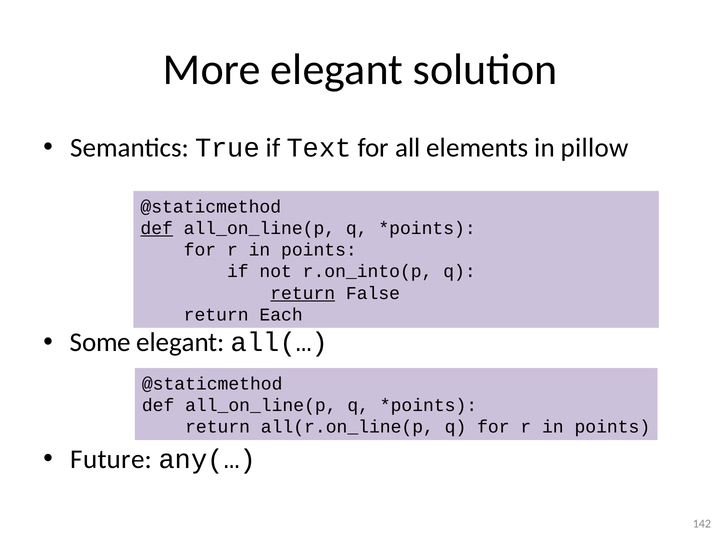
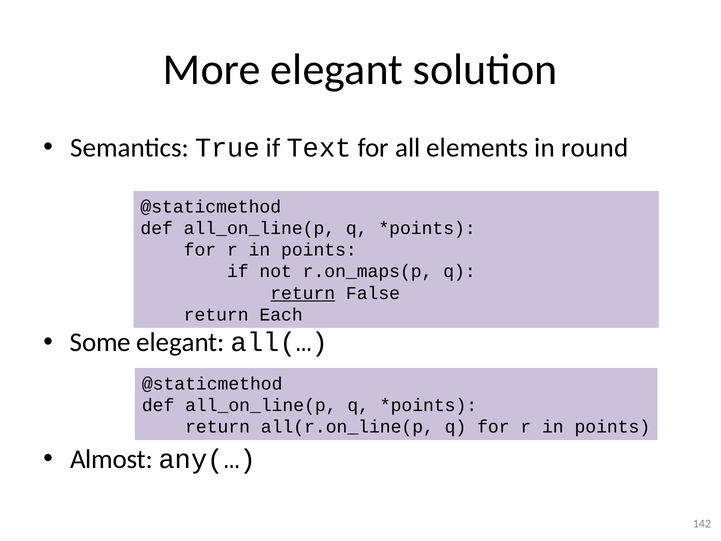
pillow: pillow -> round
def at (157, 228) underline: present -> none
r.on_into(p: r.on_into(p -> r.on_maps(p
Future: Future -> Almost
